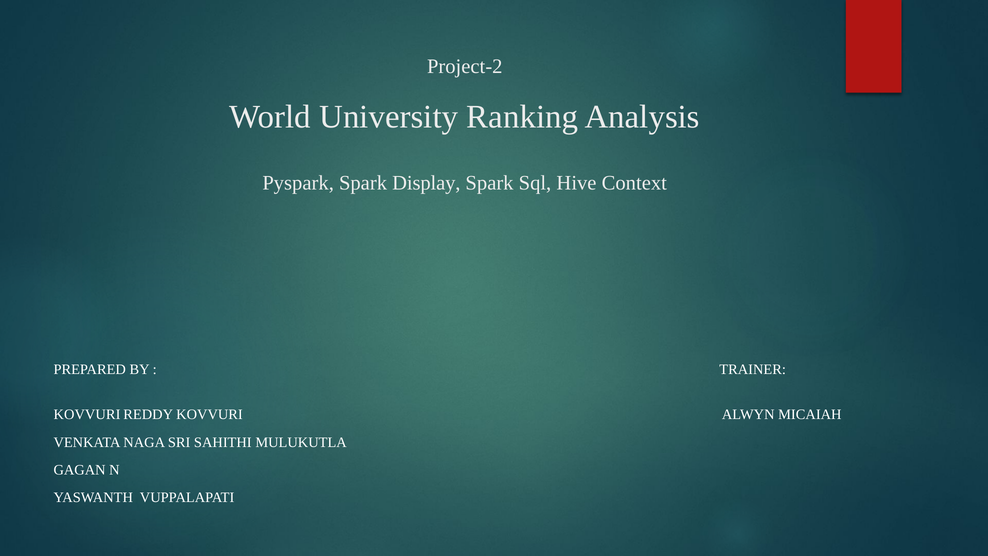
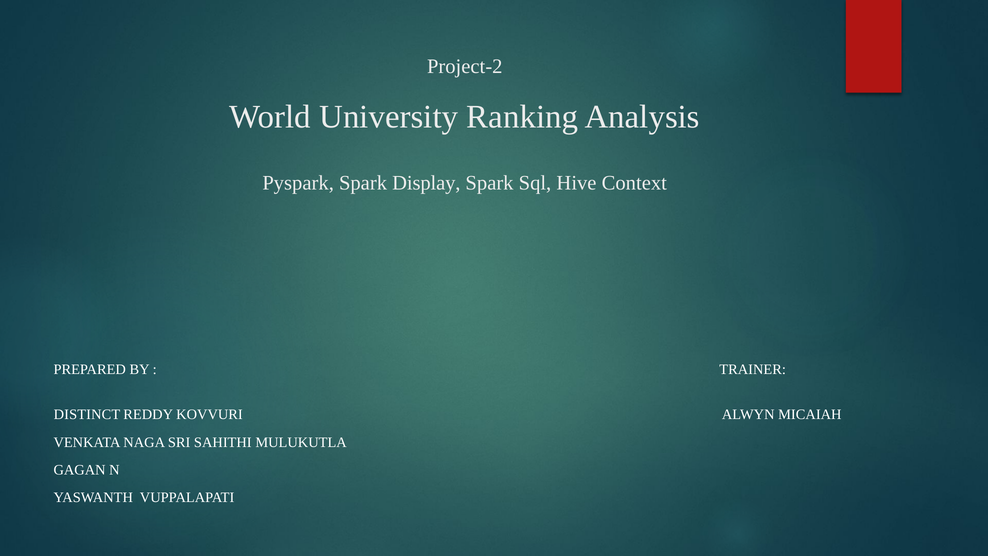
KOVVURI at (87, 414): KOVVURI -> DISTINCT
